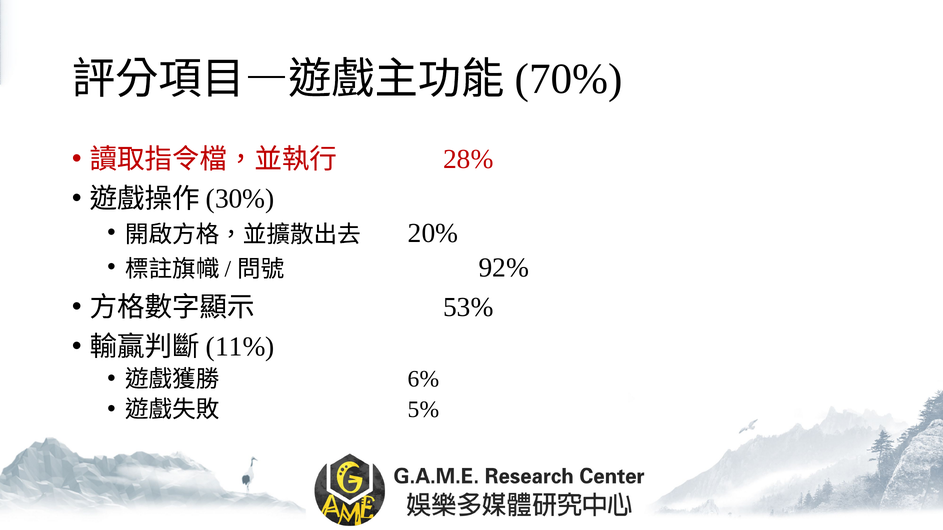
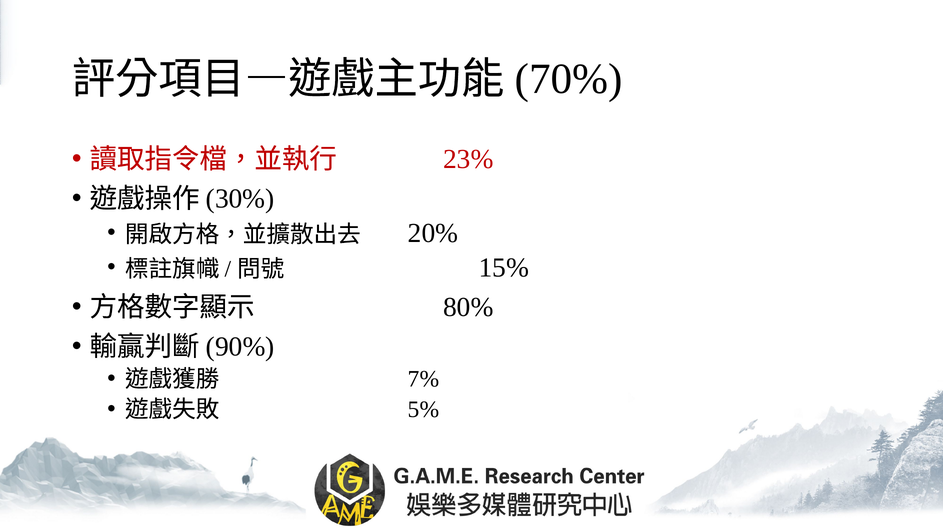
28%: 28% -> 23%
92%: 92% -> 15%
53%: 53% -> 80%
11%: 11% -> 90%
6%: 6% -> 7%
